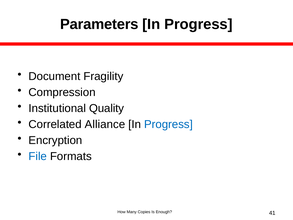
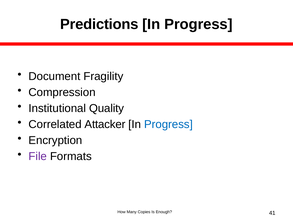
Parameters: Parameters -> Predictions
Alliance: Alliance -> Attacker
File colour: blue -> purple
